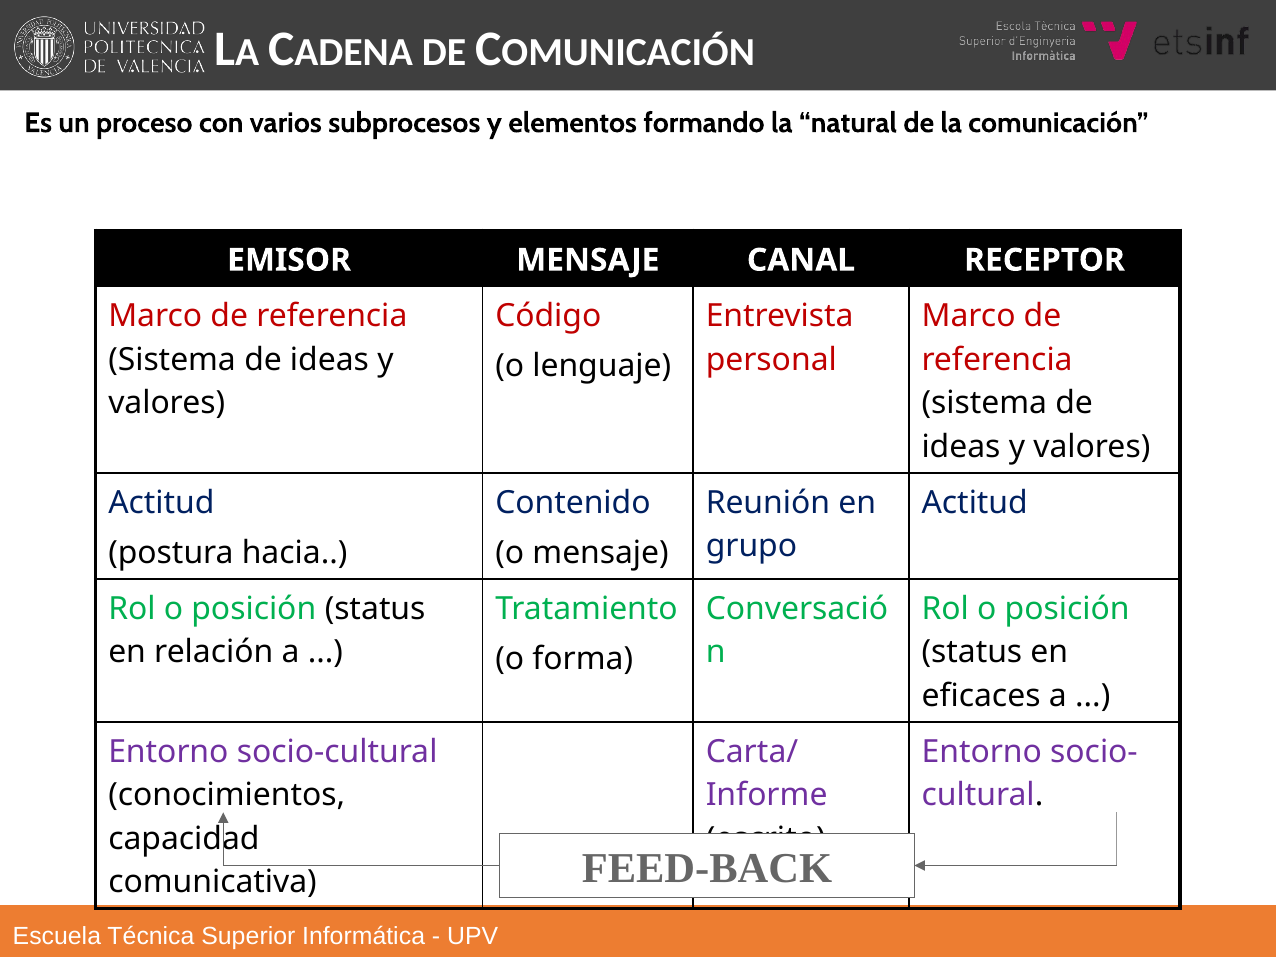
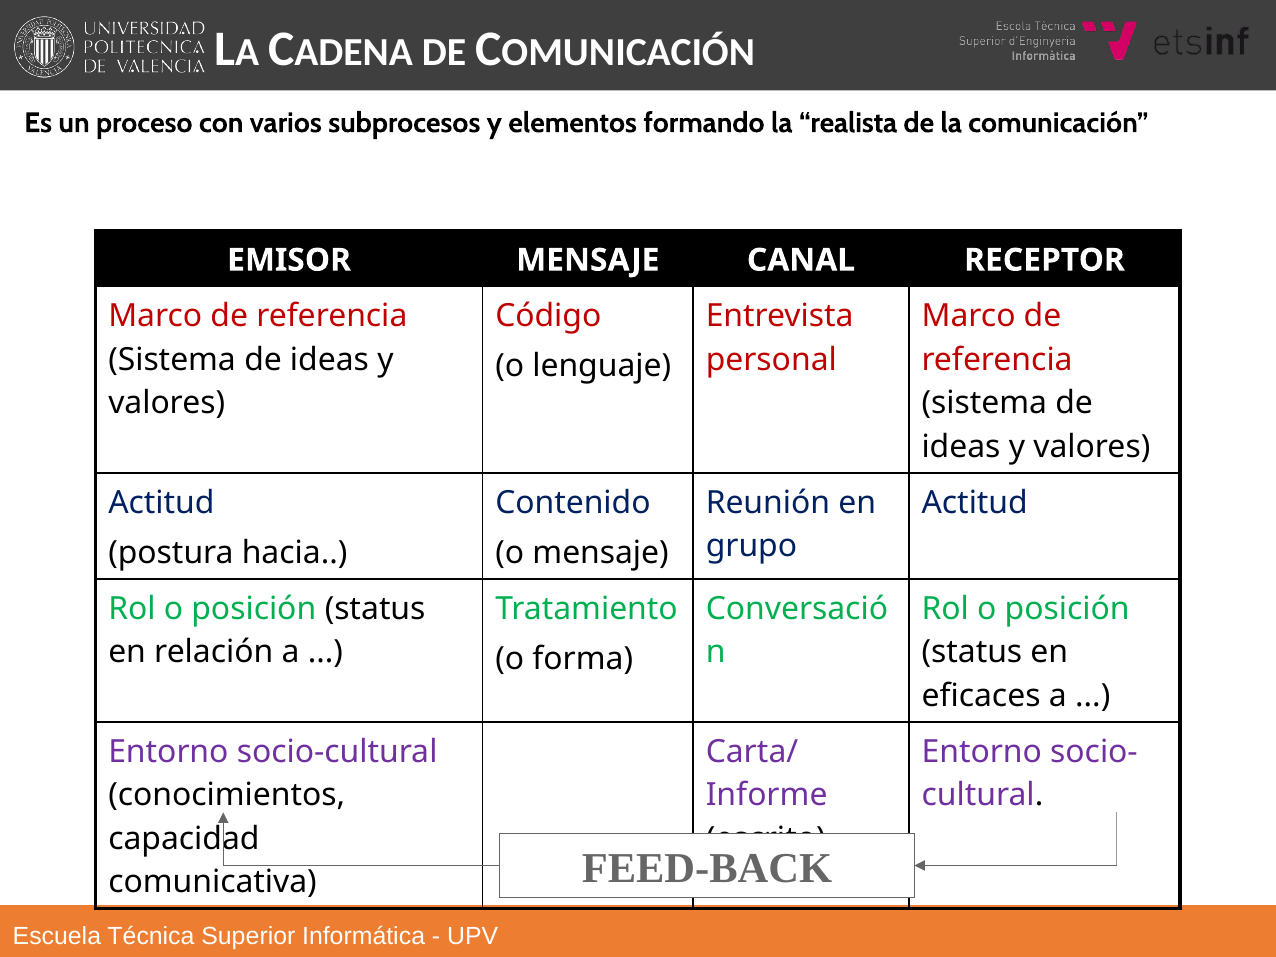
natural: natural -> realista
